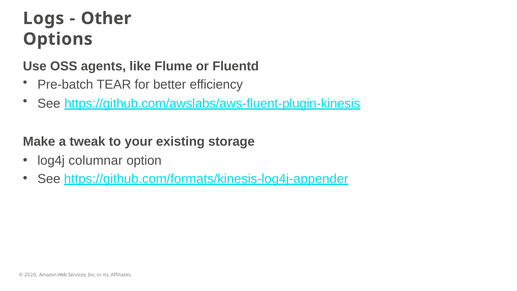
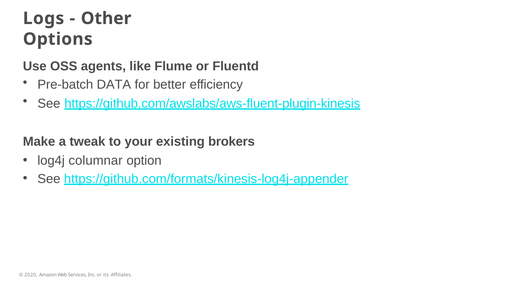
TEAR: TEAR -> DATA
storage: storage -> brokers
